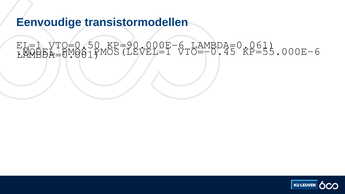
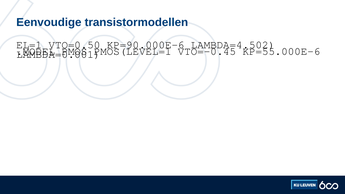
LAMBDA=0.061: LAMBDA=0.061 -> LAMBDA=4.502
